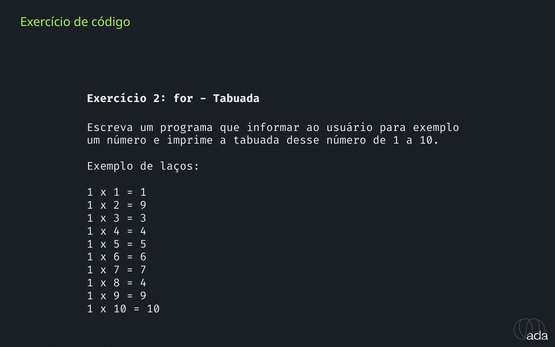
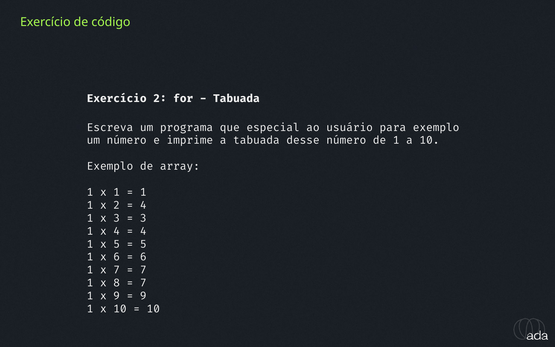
informar: informar -> especial
laços: laços -> array
9 at (143, 205): 9 -> 4
4 at (143, 283): 4 -> 7
